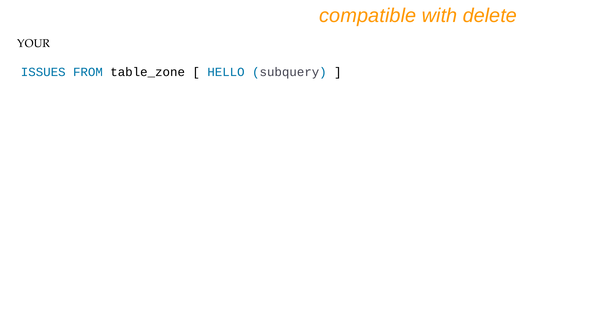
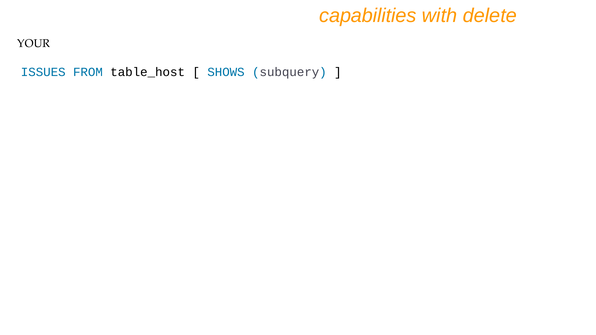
compatible: compatible -> capabilities
table_zone: table_zone -> table_host
HELLO: HELLO -> SHOWS
